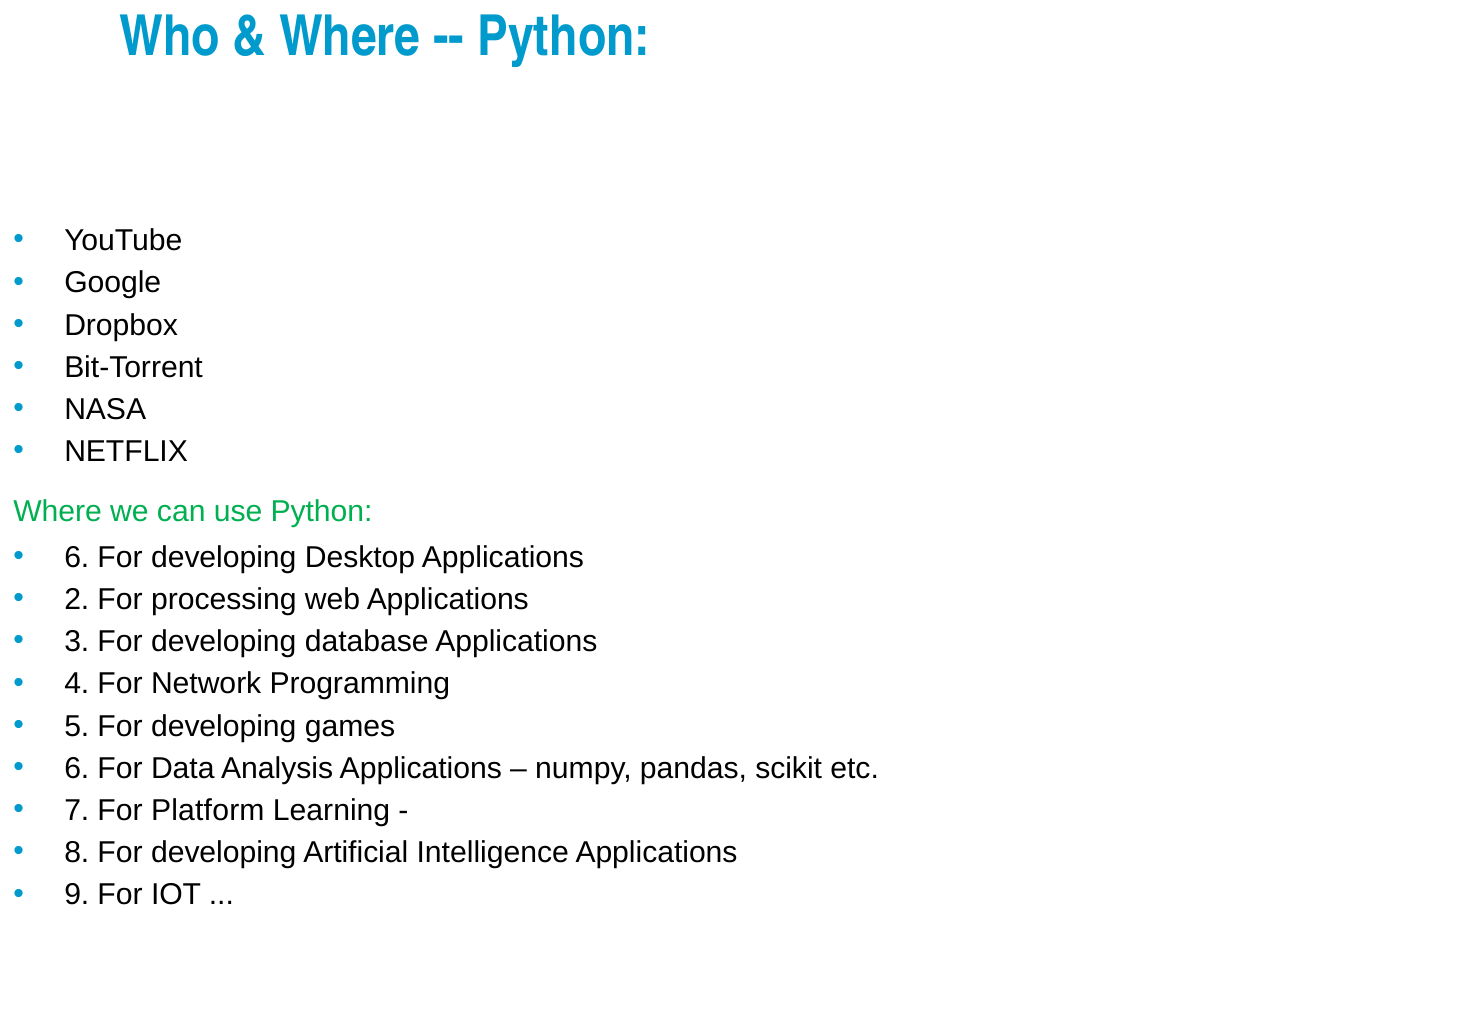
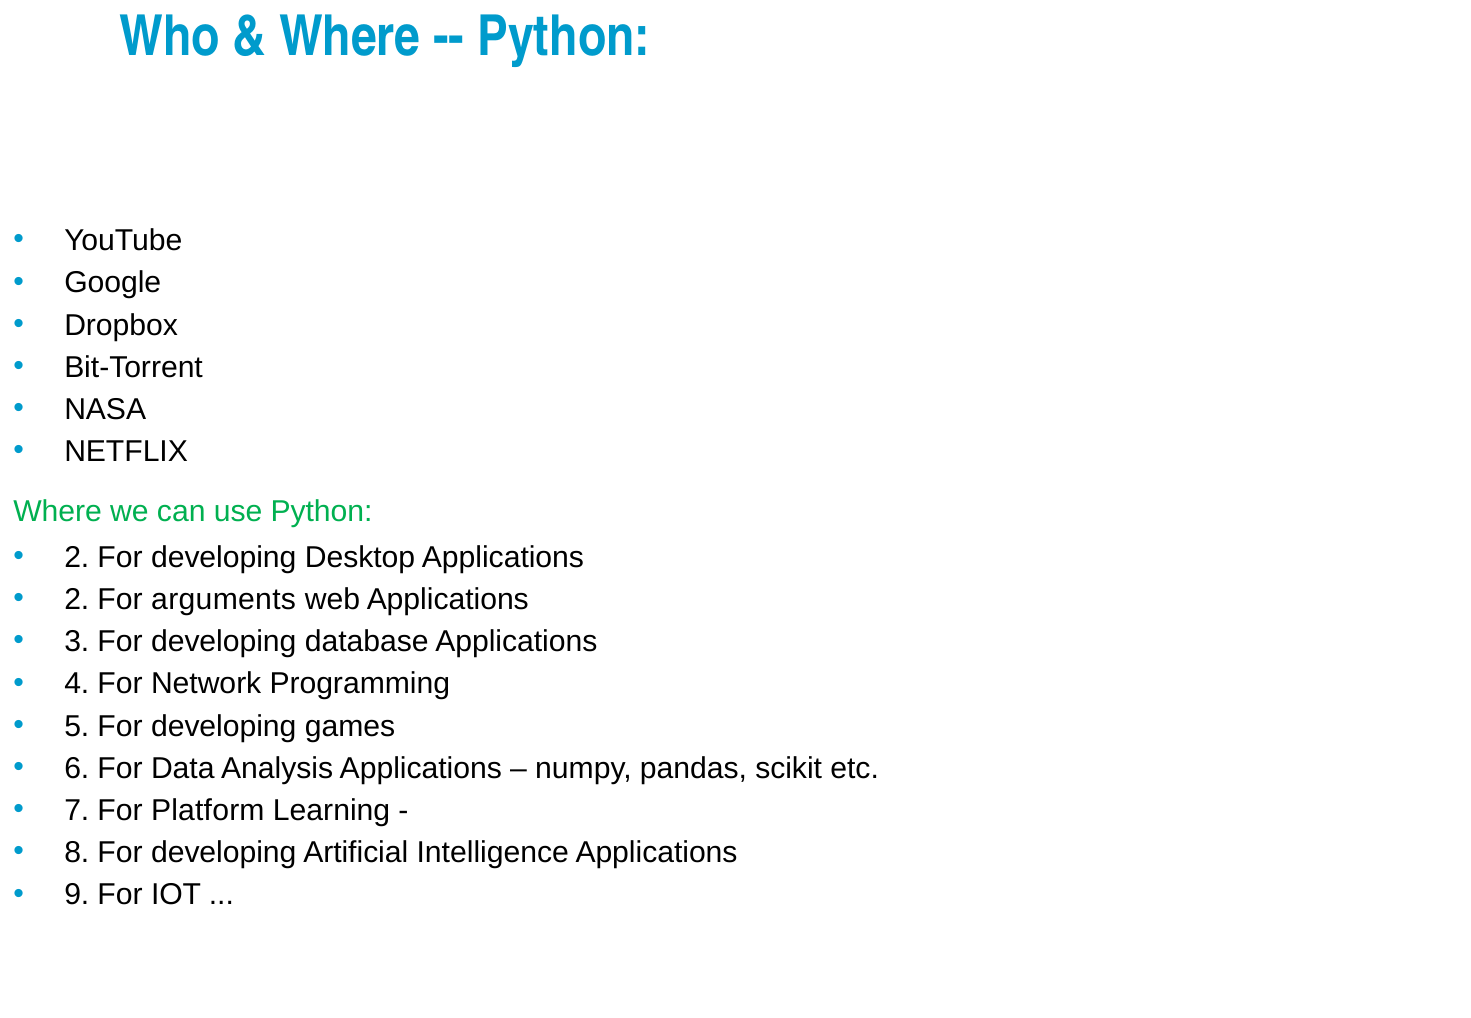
6 at (77, 557): 6 -> 2
processing: processing -> arguments
